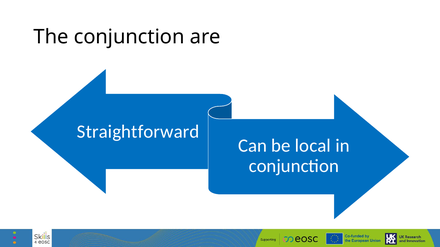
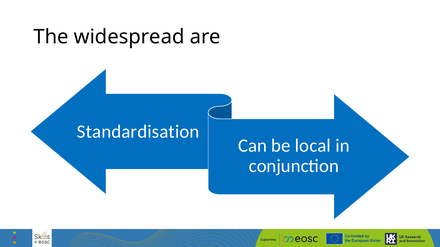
The conjunction: conjunction -> widespread
Straightforward: Straightforward -> Standardisation
